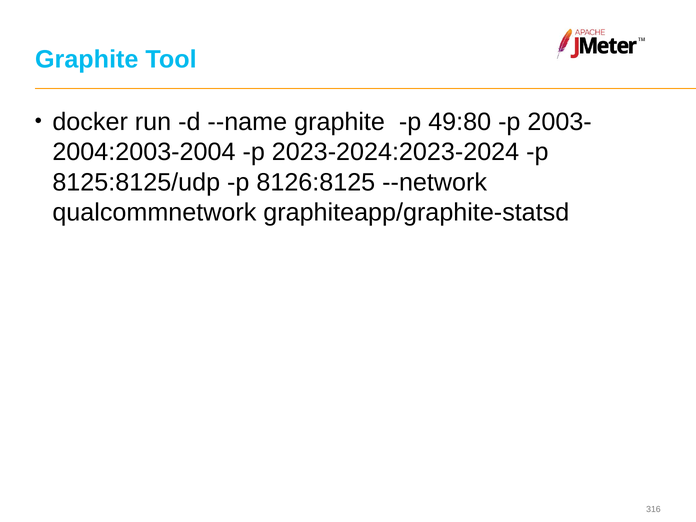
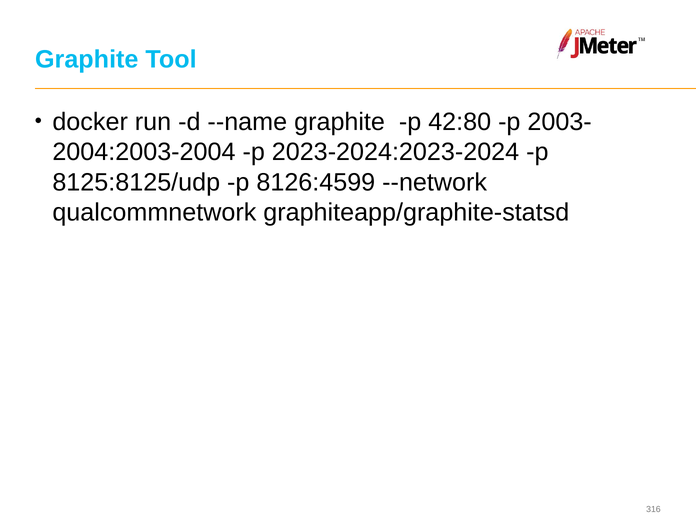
49:80: 49:80 -> 42:80
8126:8125: 8126:8125 -> 8126:4599
